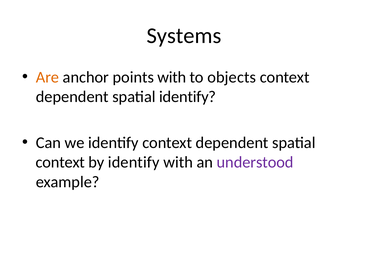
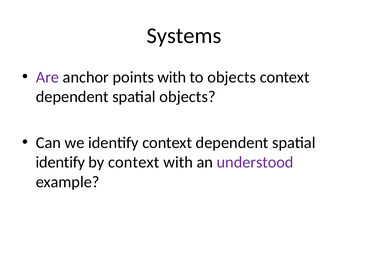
Are colour: orange -> purple
spatial identify: identify -> objects
context at (60, 162): context -> identify
by identify: identify -> context
